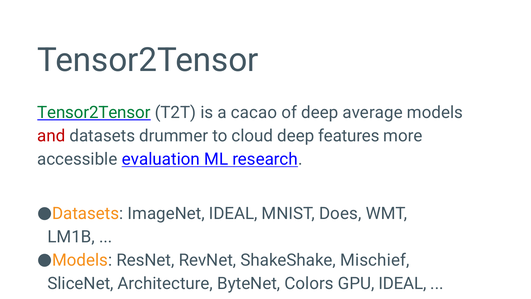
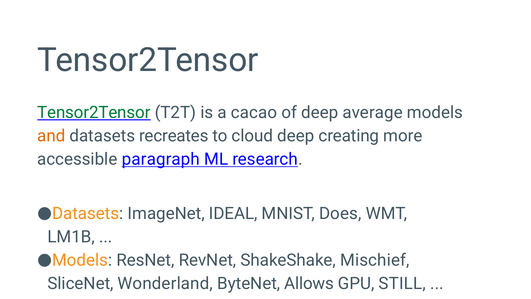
and colour: red -> orange
drummer: drummer -> recreates
features: features -> creating
evaluation: evaluation -> paragraph
Architecture: Architecture -> Wonderland
Colors: Colors -> Allows
GPU IDEAL: IDEAL -> STILL
